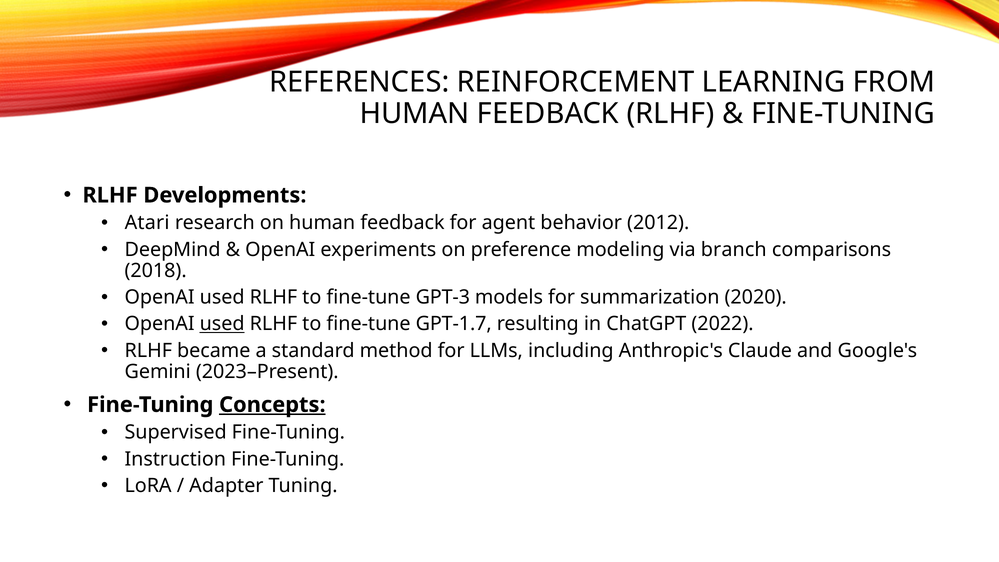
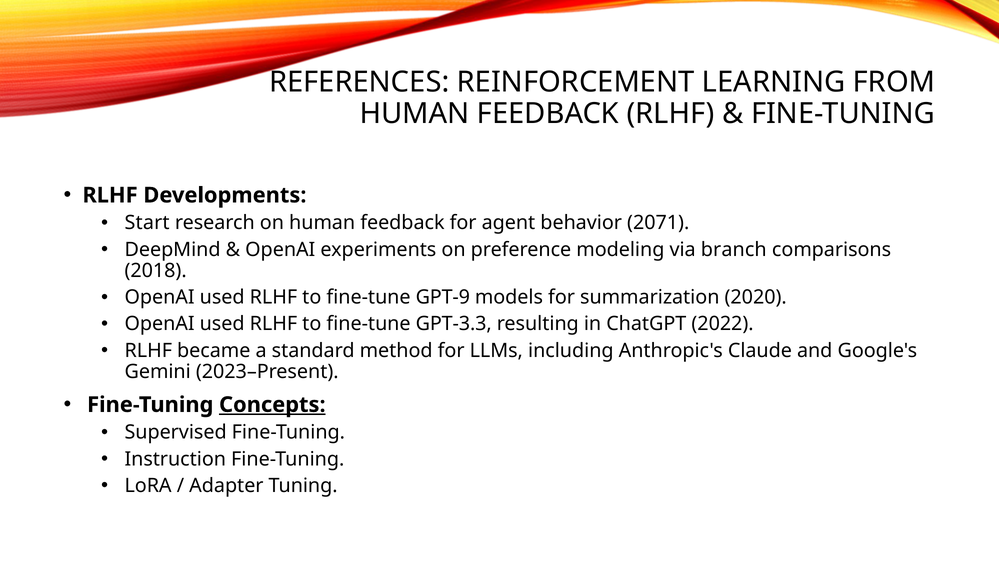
Atari: Atari -> Start
2012: 2012 -> 2071
GPT-3: GPT-3 -> GPT-9
used at (222, 324) underline: present -> none
GPT-1.7: GPT-1.7 -> GPT-3.3
